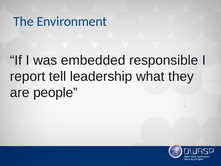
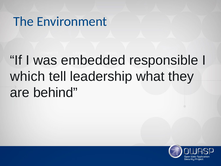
report: report -> which
people: people -> behind
